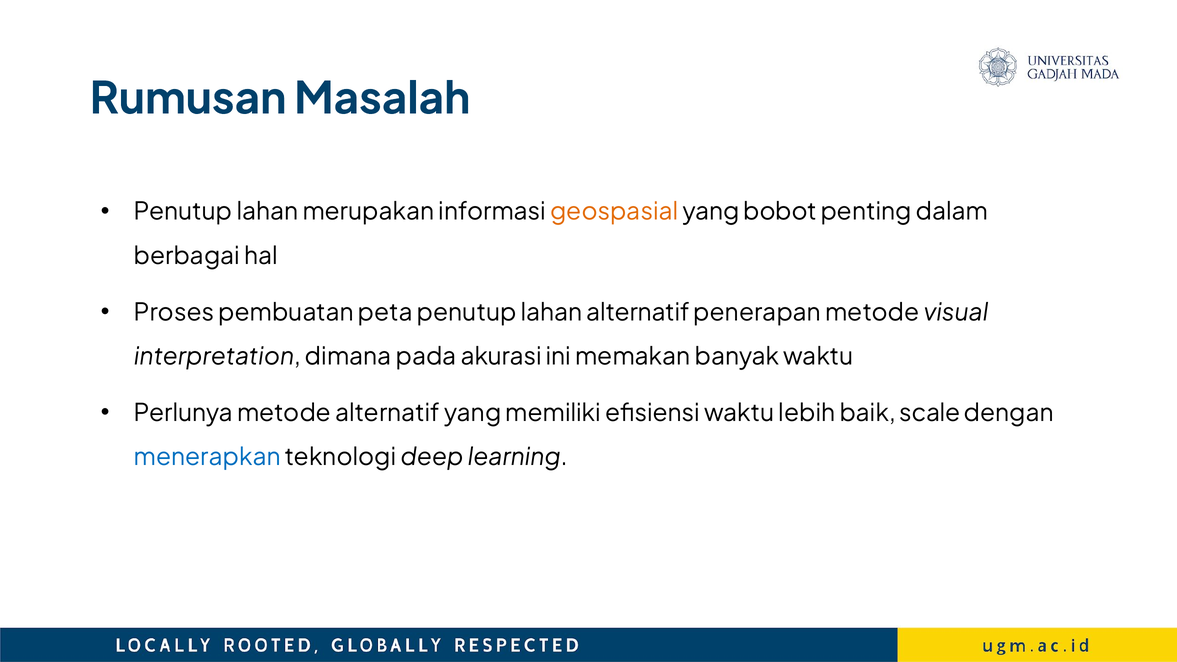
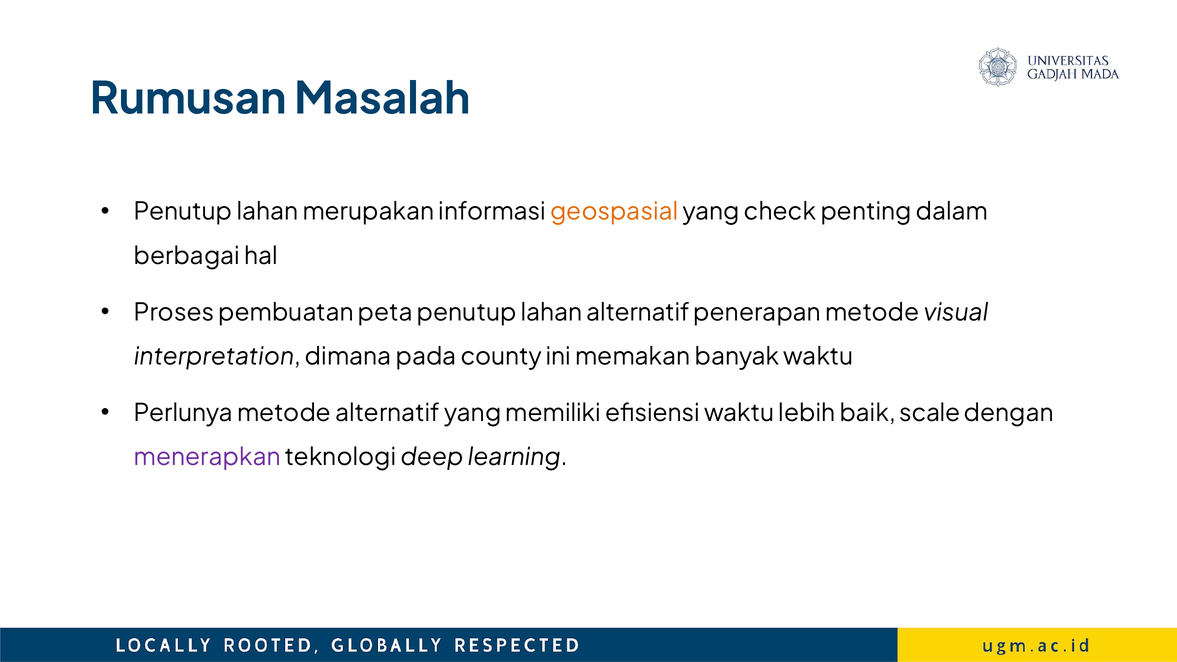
bobot: bobot -> check
akurasi: akurasi -> county
menerapkan colour: blue -> purple
